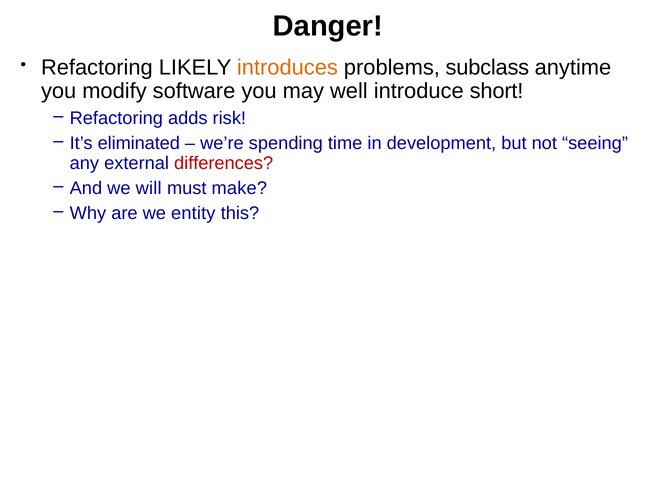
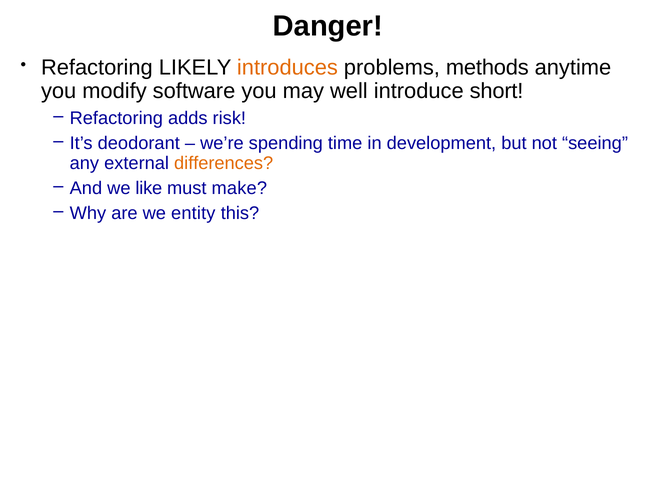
subclass: subclass -> methods
eliminated: eliminated -> deodorant
differences colour: red -> orange
will: will -> like
